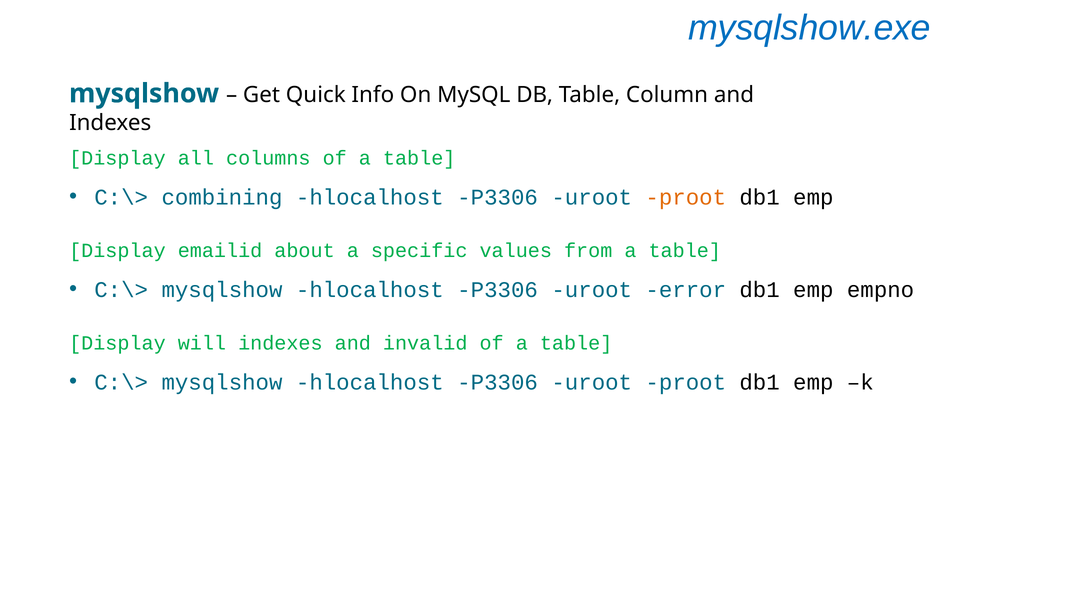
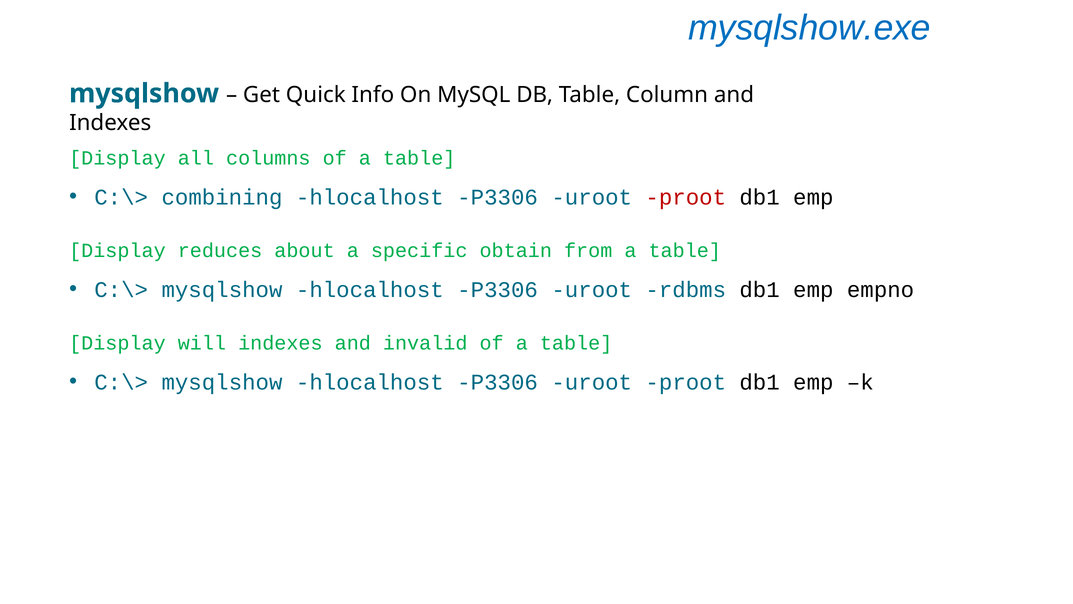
proot at (686, 197) colour: orange -> red
emailid: emailid -> reduces
values: values -> obtain
error: error -> rdbms
